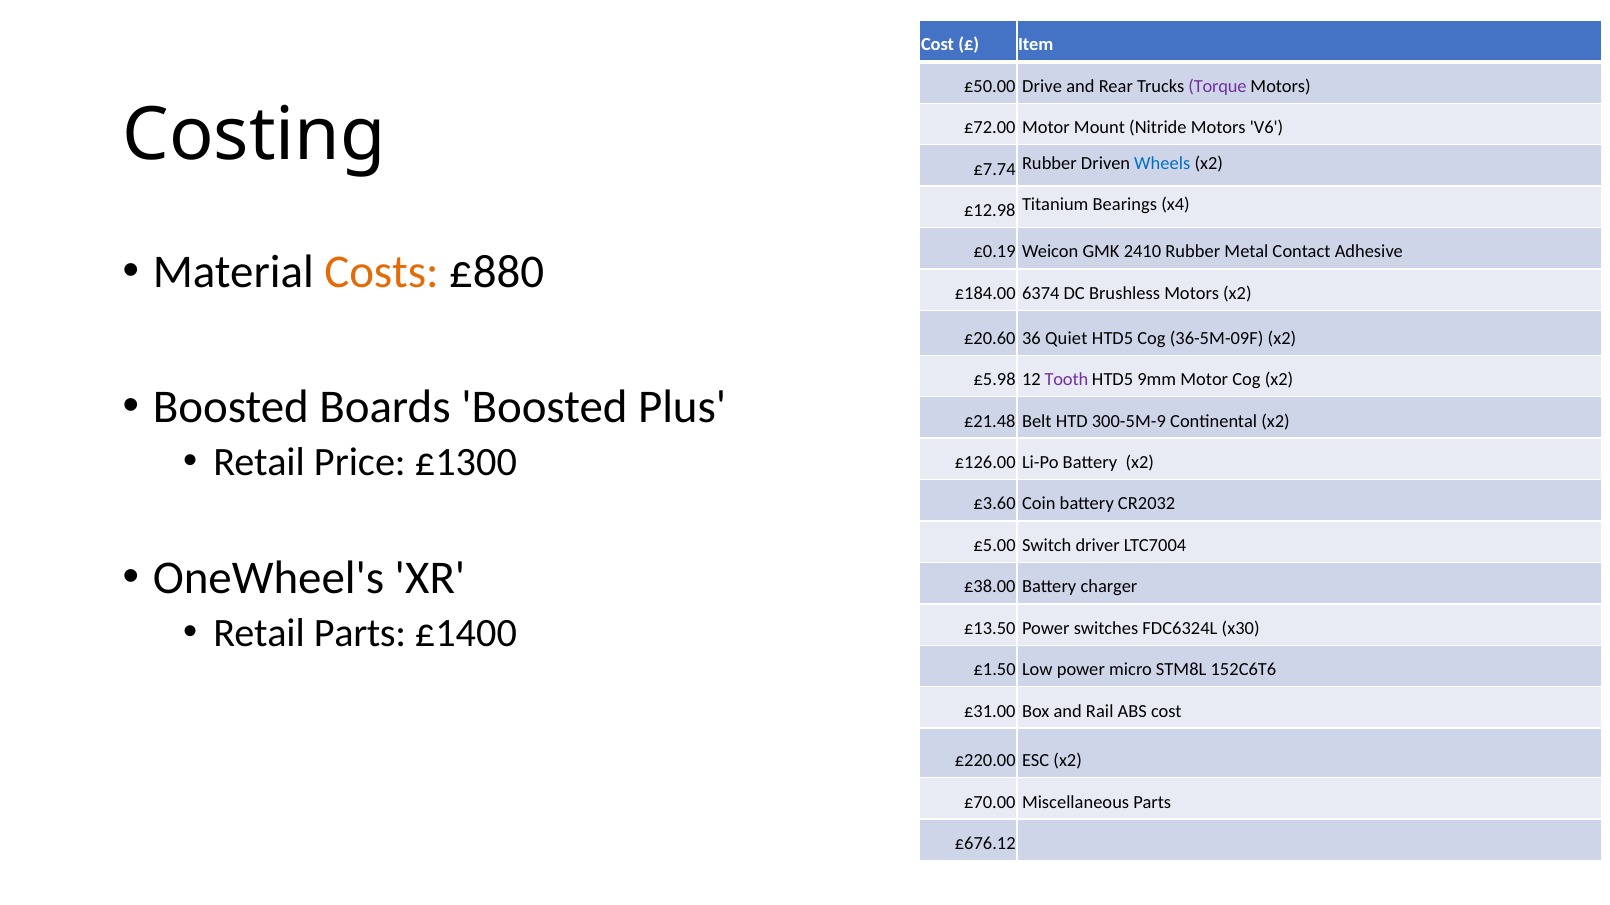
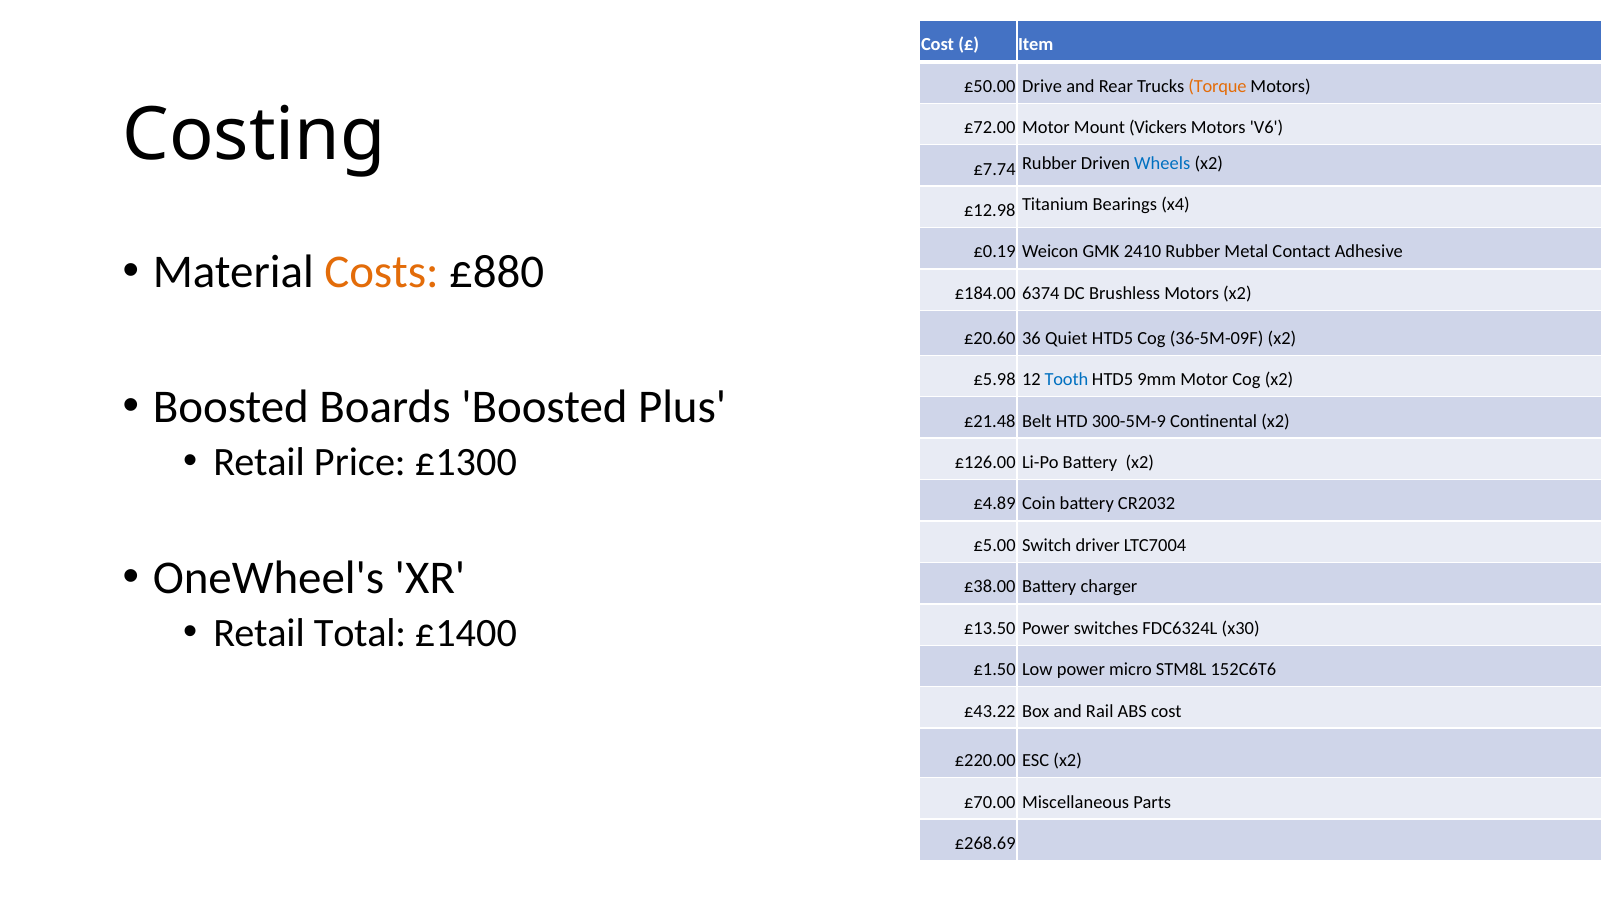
Torque colour: purple -> orange
Nitride: Nitride -> Vickers
Tooth colour: purple -> blue
£3.60: £3.60 -> £4.89
Retail Parts: Parts -> Total
£31.00: £31.00 -> £43.22
£676.12: £676.12 -> £268.69
